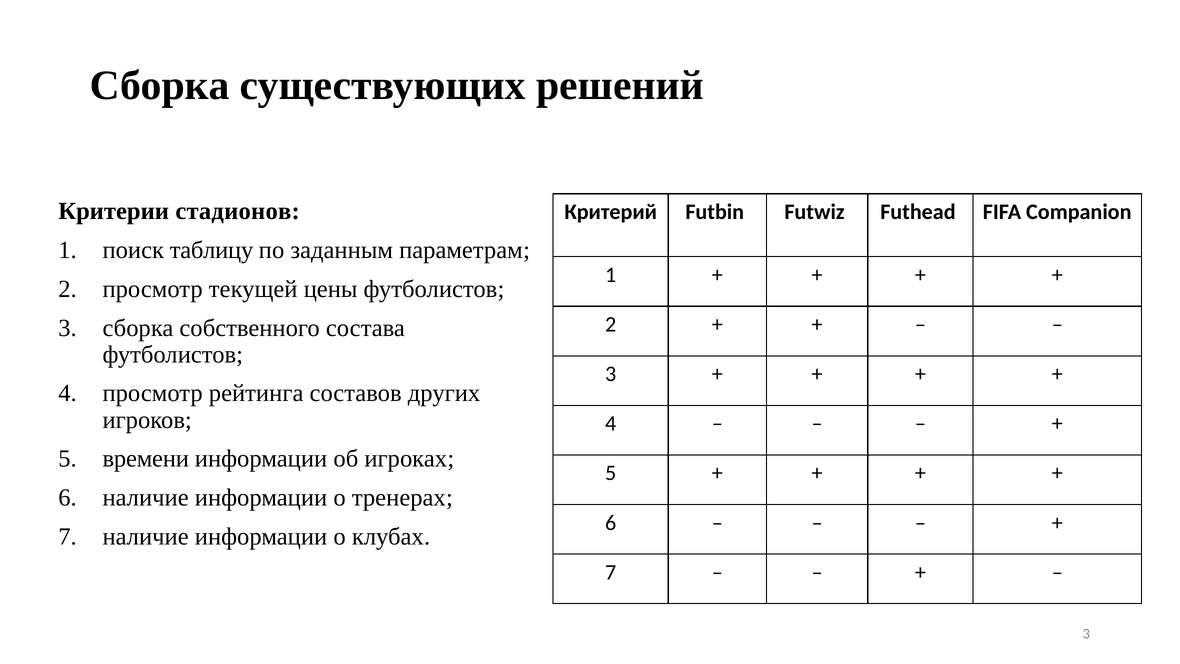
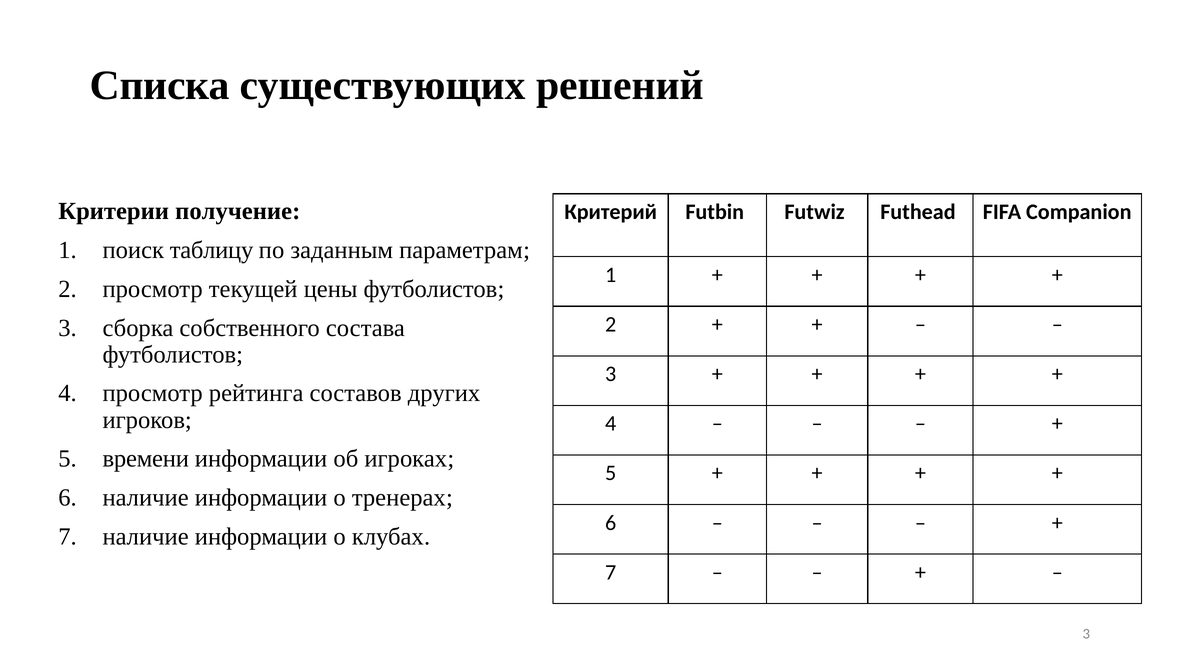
Сборка at (160, 86): Сборка -> Списка
стадионов: стадионов -> получение
